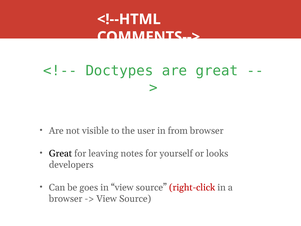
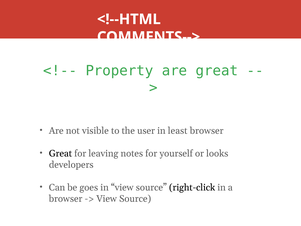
Doctypes: Doctypes -> Property
from: from -> least
right-click colour: red -> black
